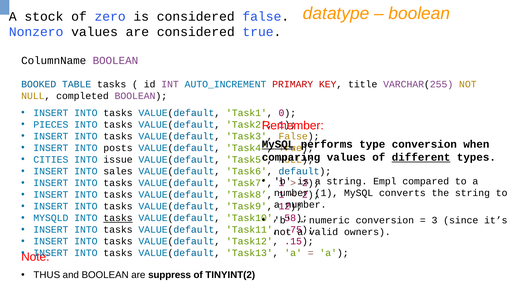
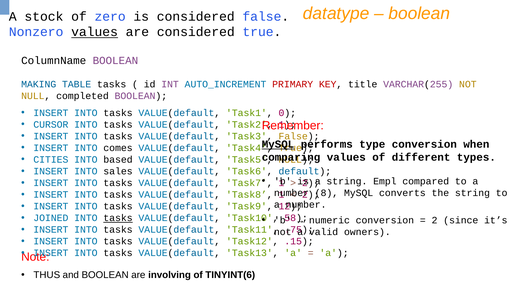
values at (95, 32) underline: none -> present
BOOKED: BOOKED -> MAKING
PIECES: PIECES -> CURSOR
posts: posts -> comes
different underline: present -> none
issue: issue -> based
1 at (326, 193): 1 -> 8
MYSQLD: MYSQLD -> JOINED
3 at (435, 220): 3 -> 2
suppress: suppress -> involving
TINYINT(2: TINYINT(2 -> TINYINT(6
